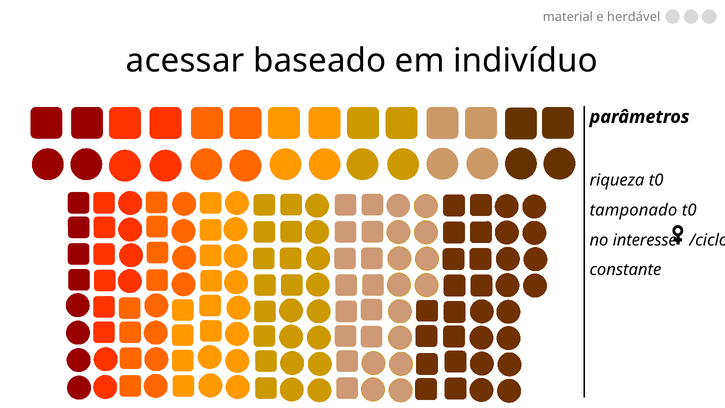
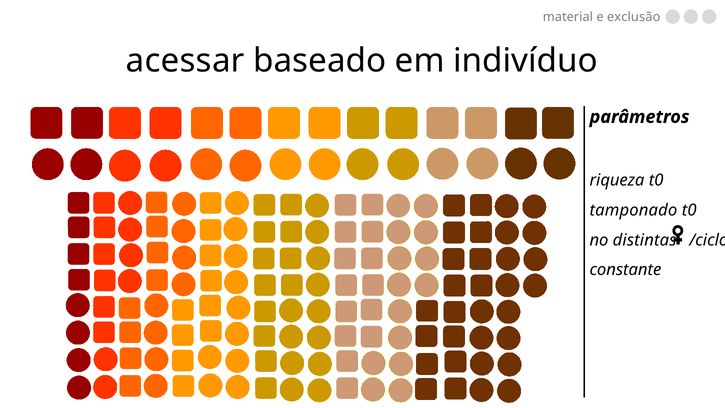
herdável: herdável -> exclusão
interesse: interesse -> distintas
